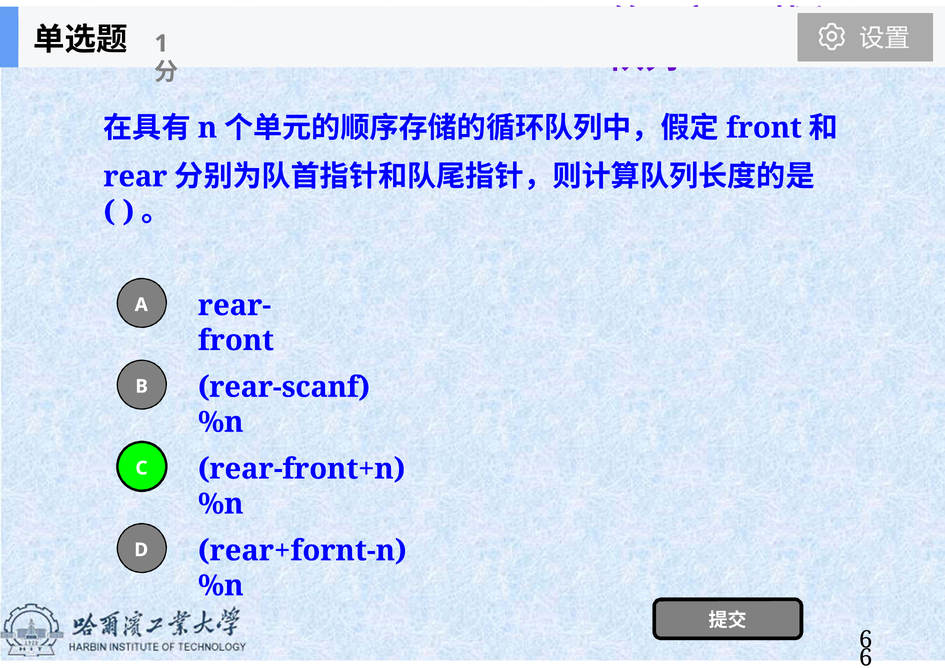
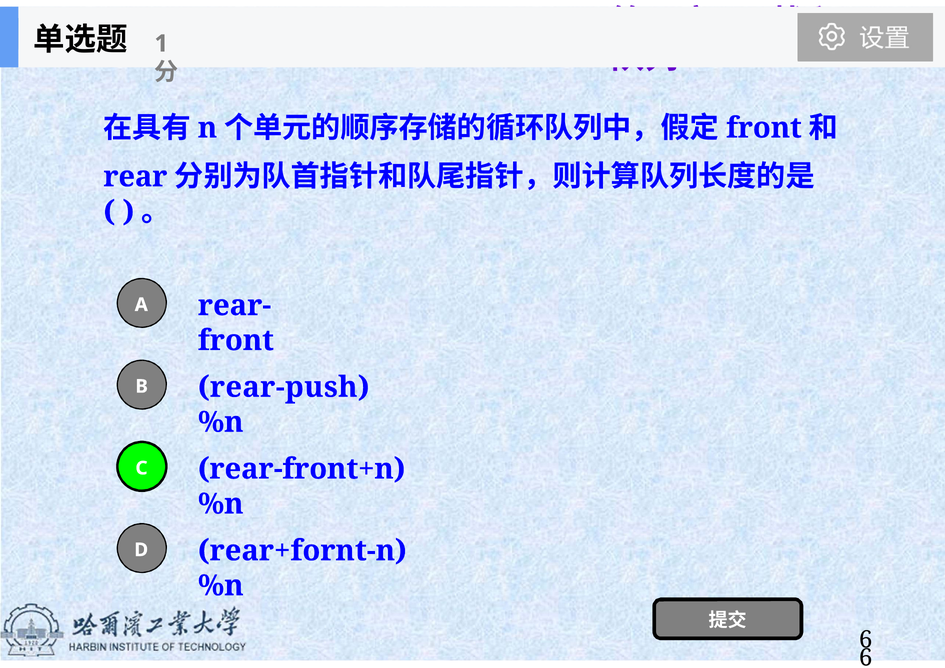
rear‐scanf: rear‐scanf -> rear‐push
